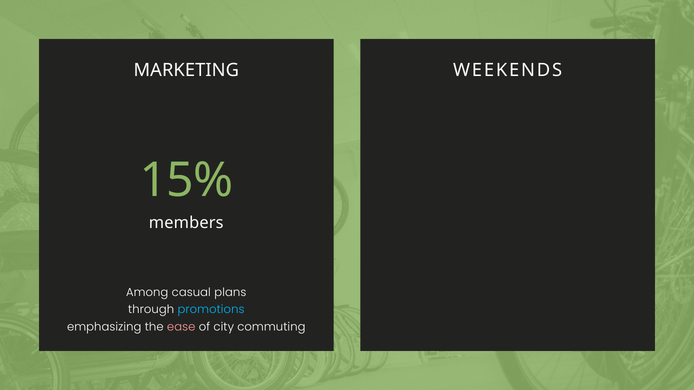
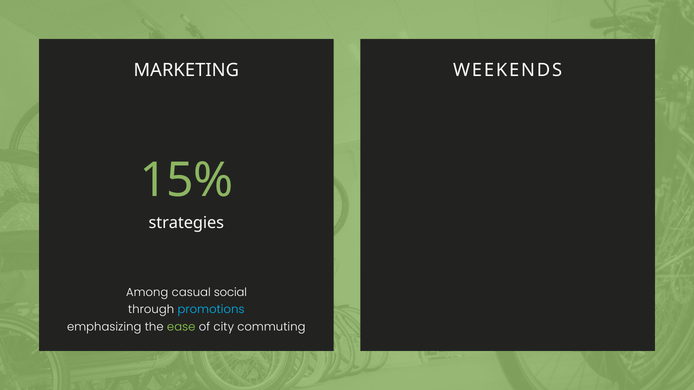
members: members -> strategies
plans: plans -> social
ease colour: pink -> light green
